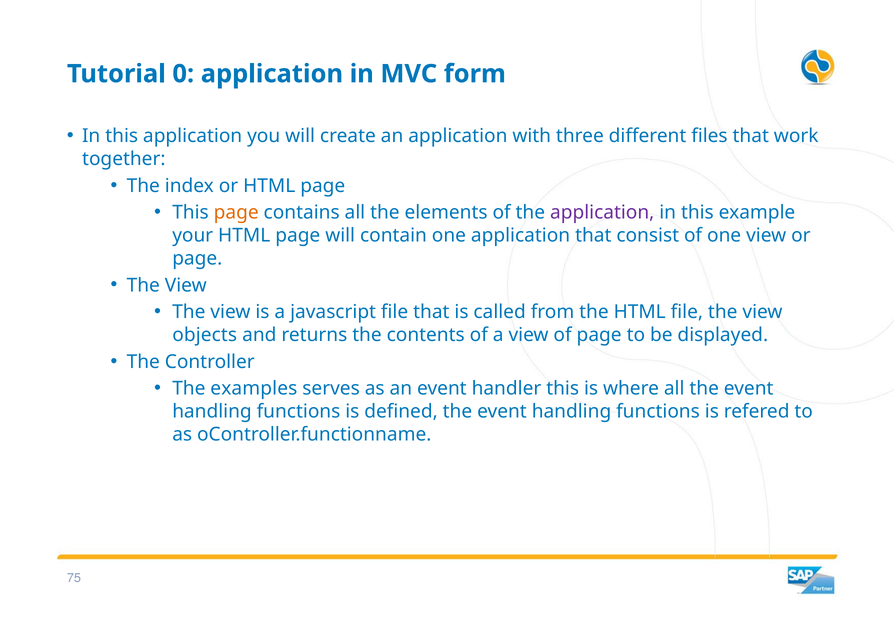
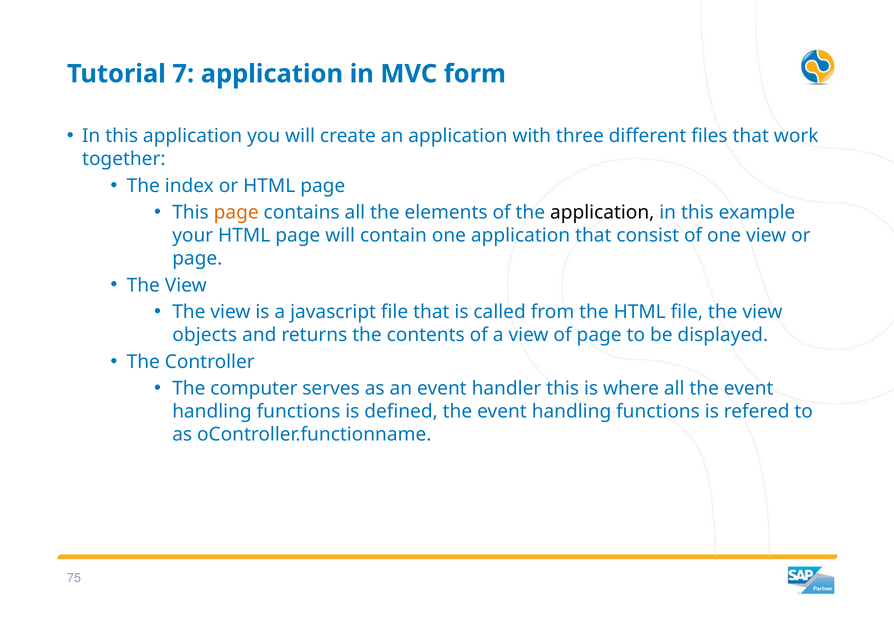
0: 0 -> 7
application at (602, 212) colour: purple -> black
examples: examples -> computer
